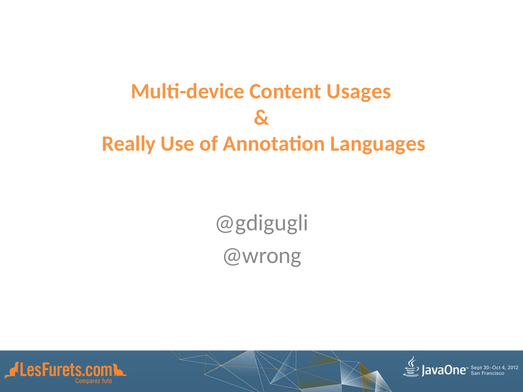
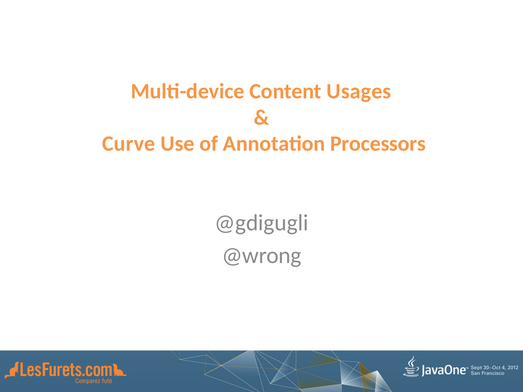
Really: Really -> Curve
Languages: Languages -> Processors
